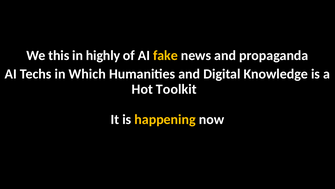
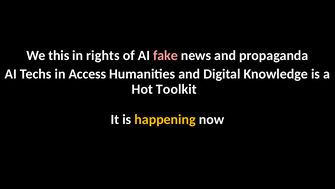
highly: highly -> rights
fake colour: yellow -> pink
Which: Which -> Access
